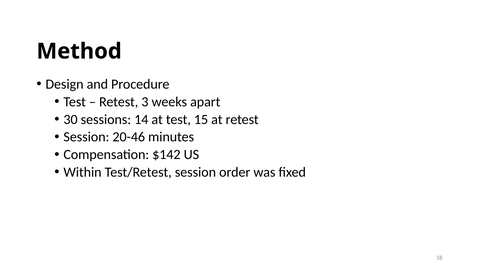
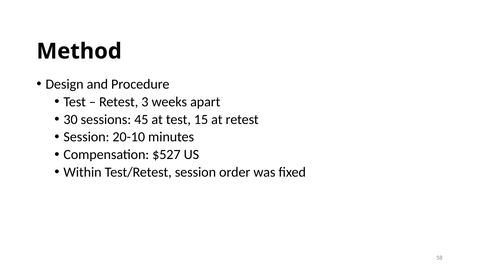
14: 14 -> 45
20-46: 20-46 -> 20-10
$142: $142 -> $527
